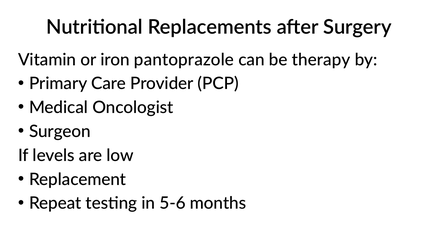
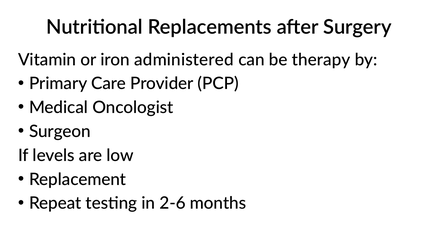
pantoprazole: pantoprazole -> administered
5-6: 5-6 -> 2-6
